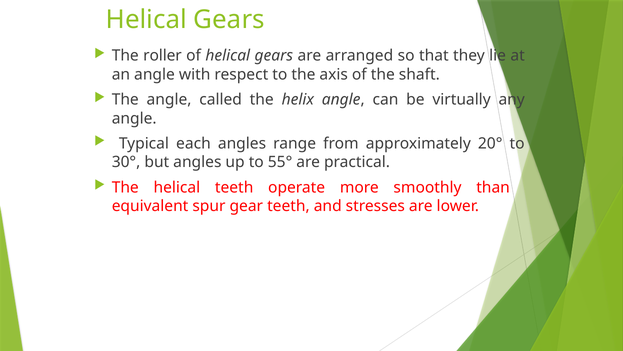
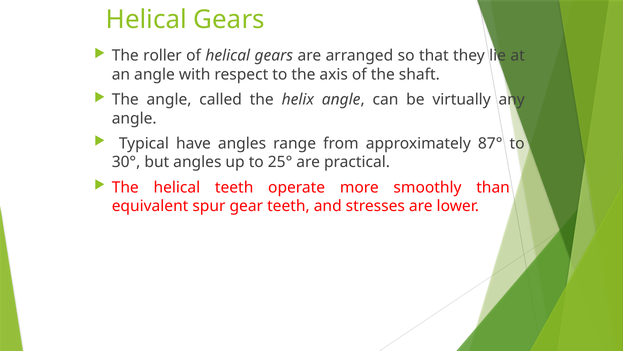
each: each -> have
20°: 20° -> 87°
55°: 55° -> 25°
